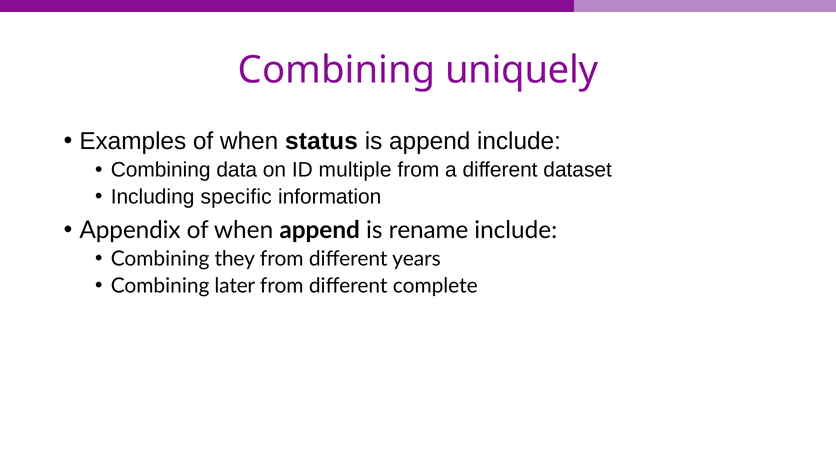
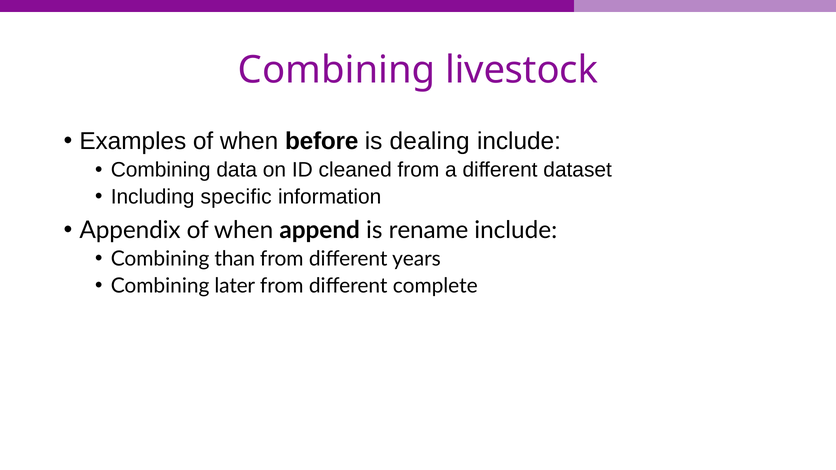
uniquely: uniquely -> livestock
status: status -> before
is append: append -> dealing
multiple: multiple -> cleaned
they: they -> than
